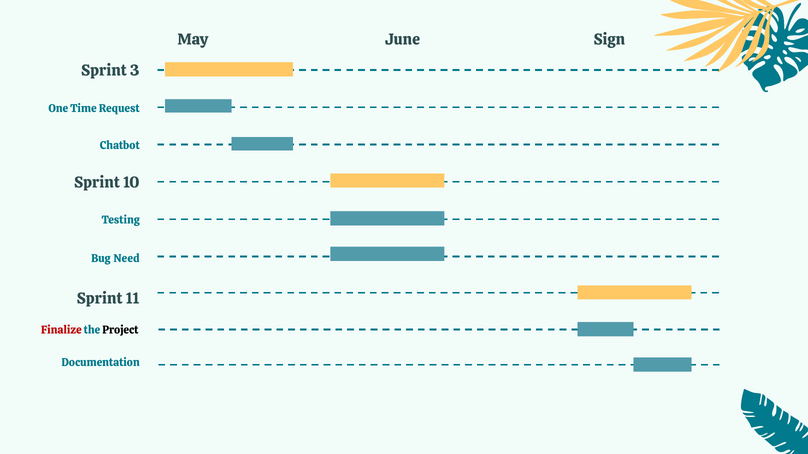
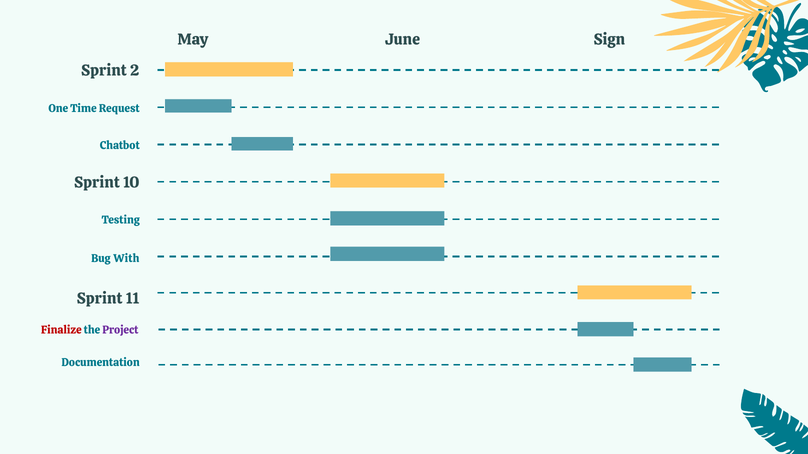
3: 3 -> 2
Need: Need -> With
Project colour: black -> purple
